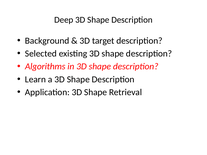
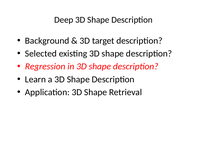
Algorithms: Algorithms -> Regression
